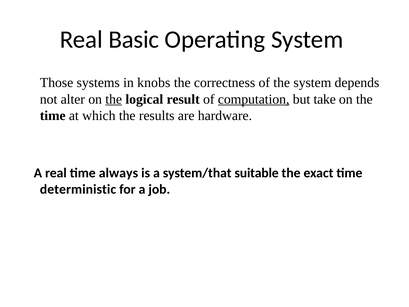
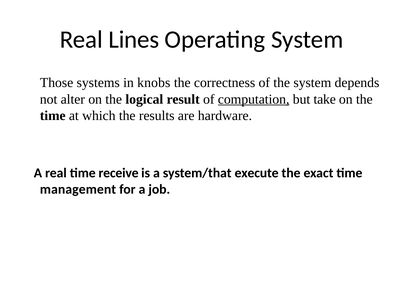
Basic: Basic -> Lines
the at (114, 99) underline: present -> none
always: always -> receive
suitable: suitable -> execute
deterministic: deterministic -> management
